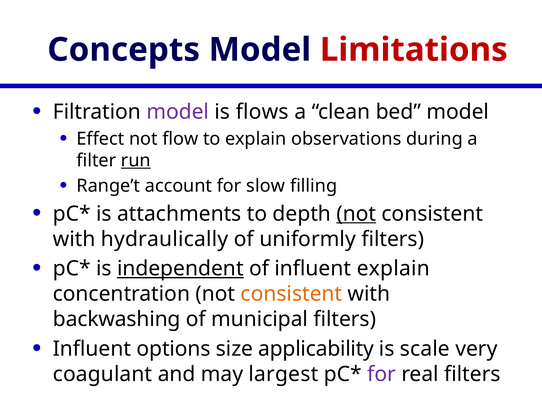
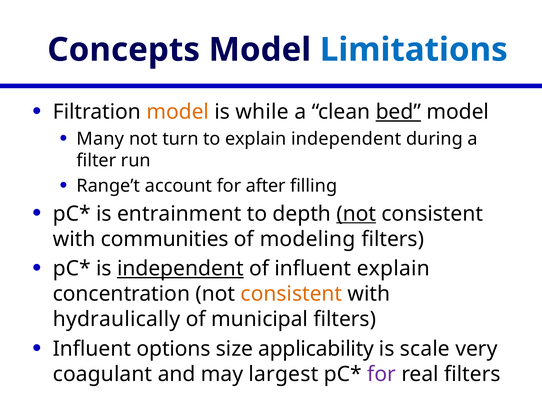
Limitations colour: red -> blue
model at (178, 112) colour: purple -> orange
flows: flows -> while
bed underline: none -> present
Effect: Effect -> Many
flow: flow -> turn
explain observations: observations -> independent
run underline: present -> none
slow: slow -> after
attachments: attachments -> entrainment
hydraulically: hydraulically -> communities
uniformly: uniformly -> modeling
backwashing: backwashing -> hydraulically
